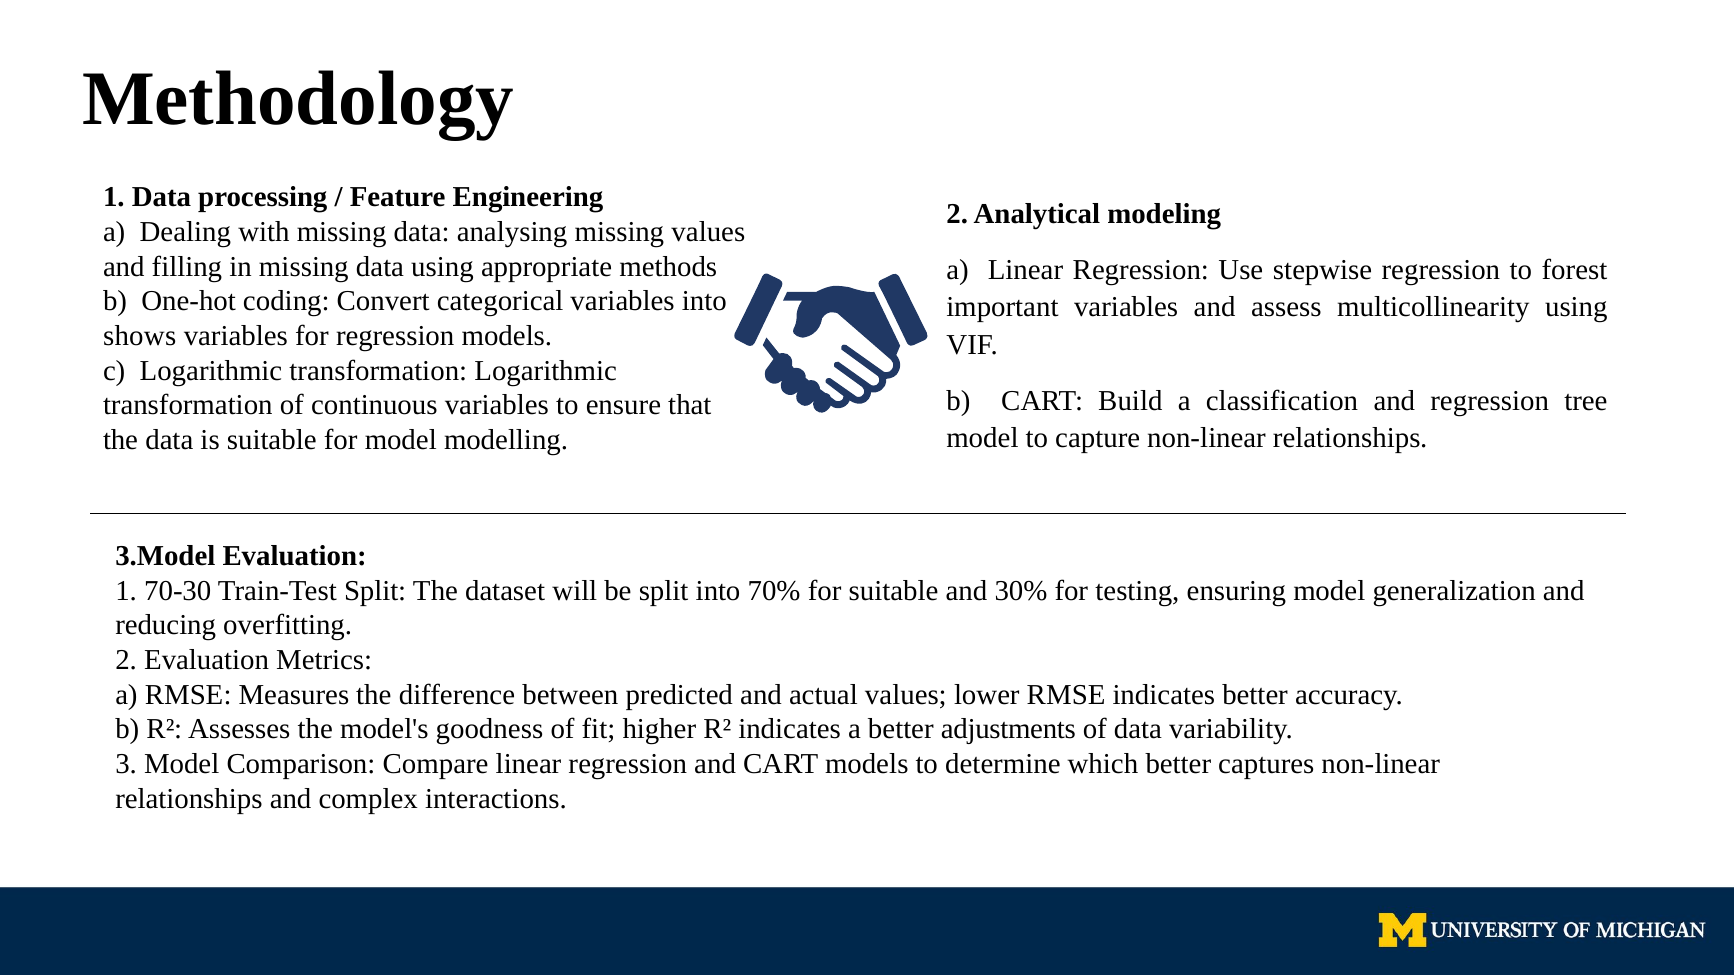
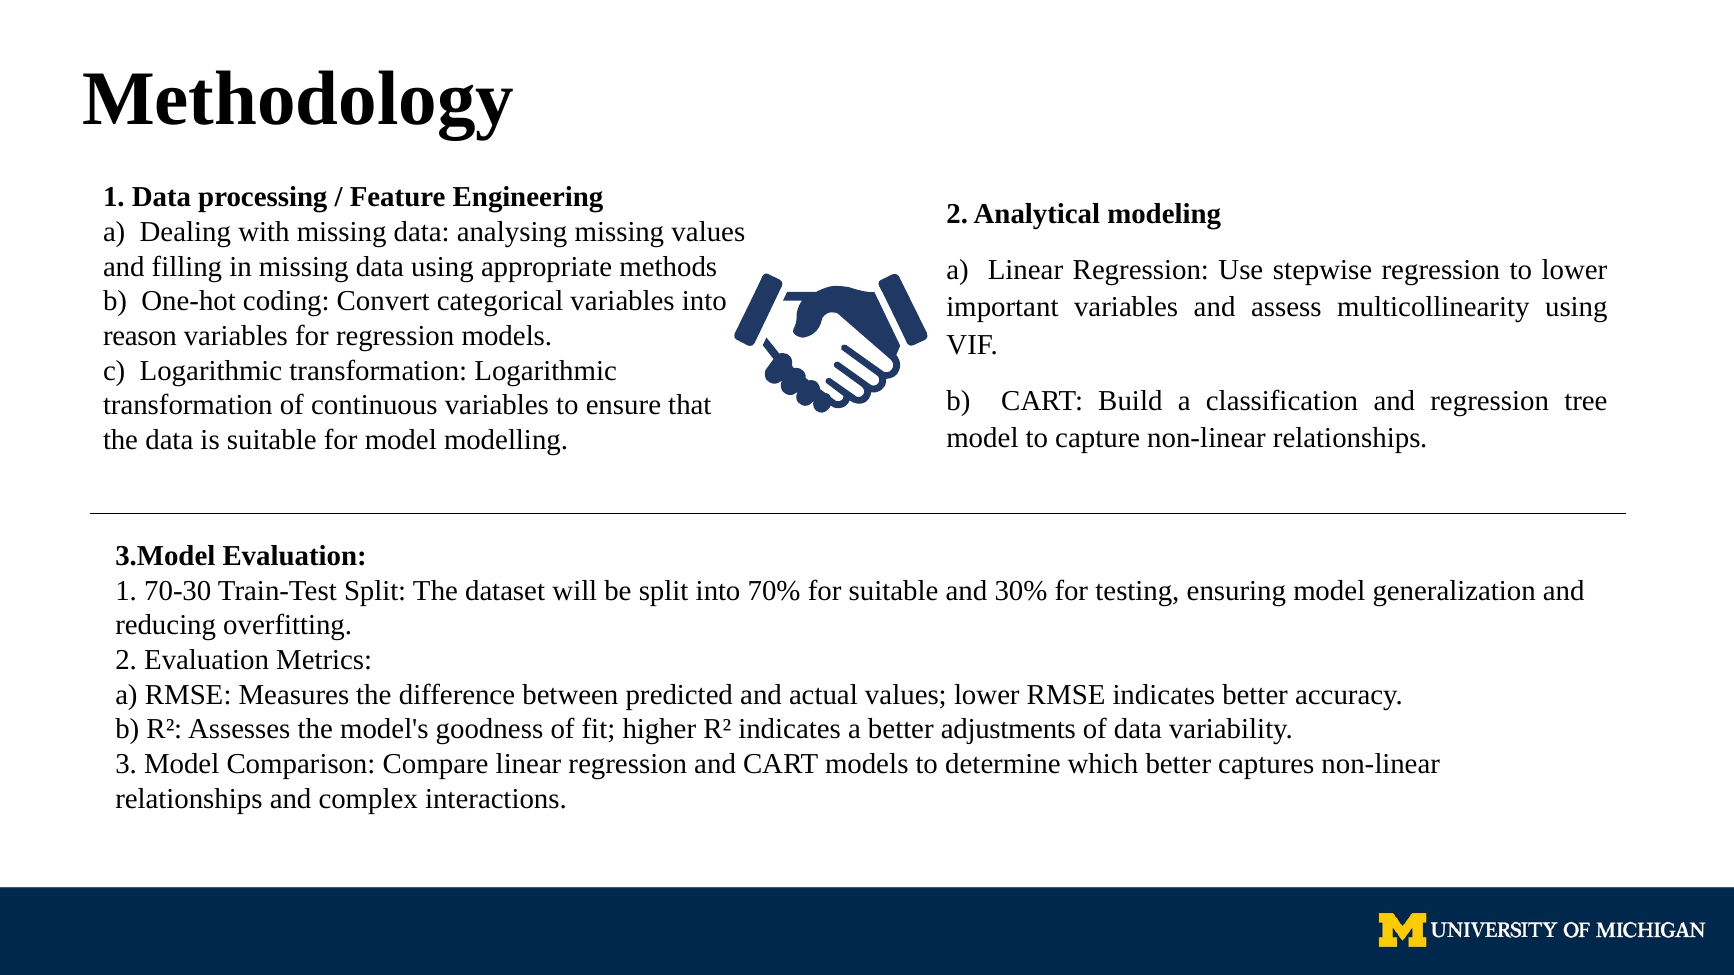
to forest: forest -> lower
shows: shows -> reason
